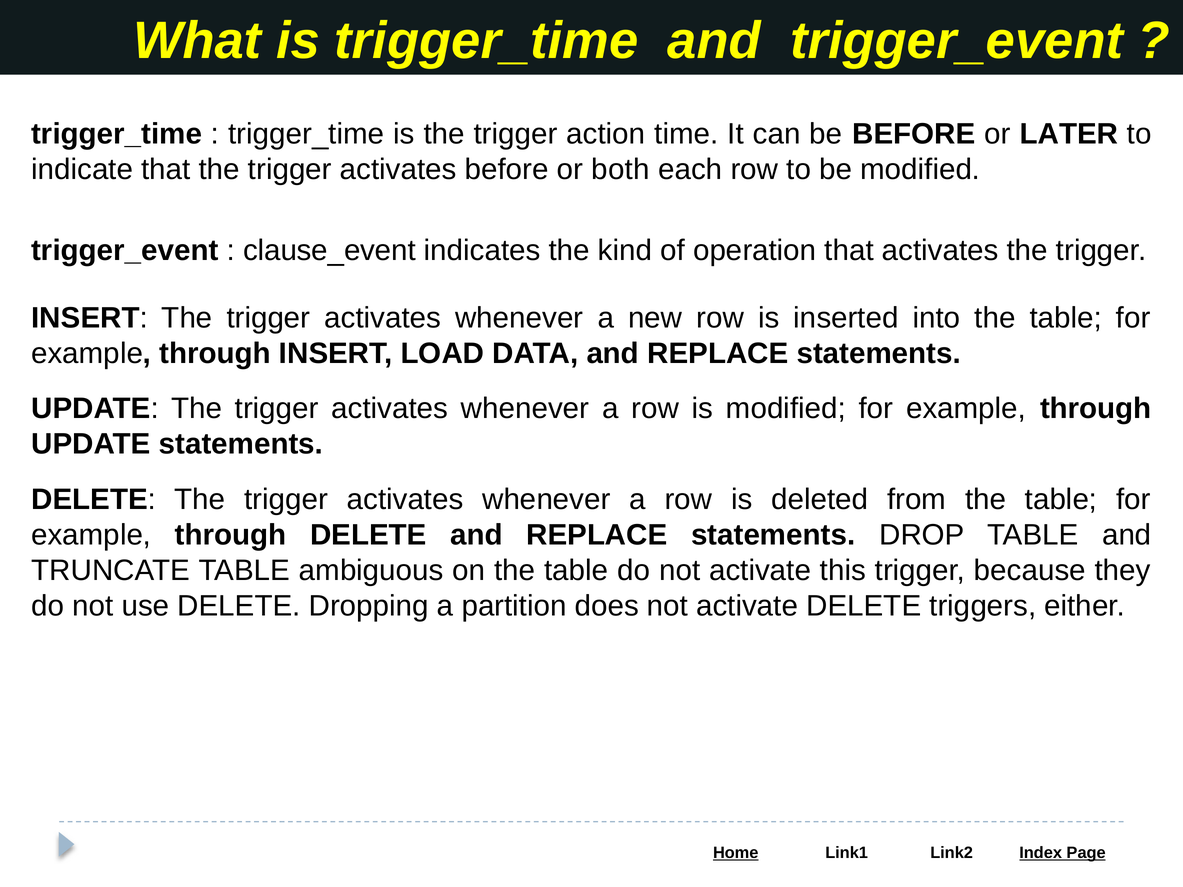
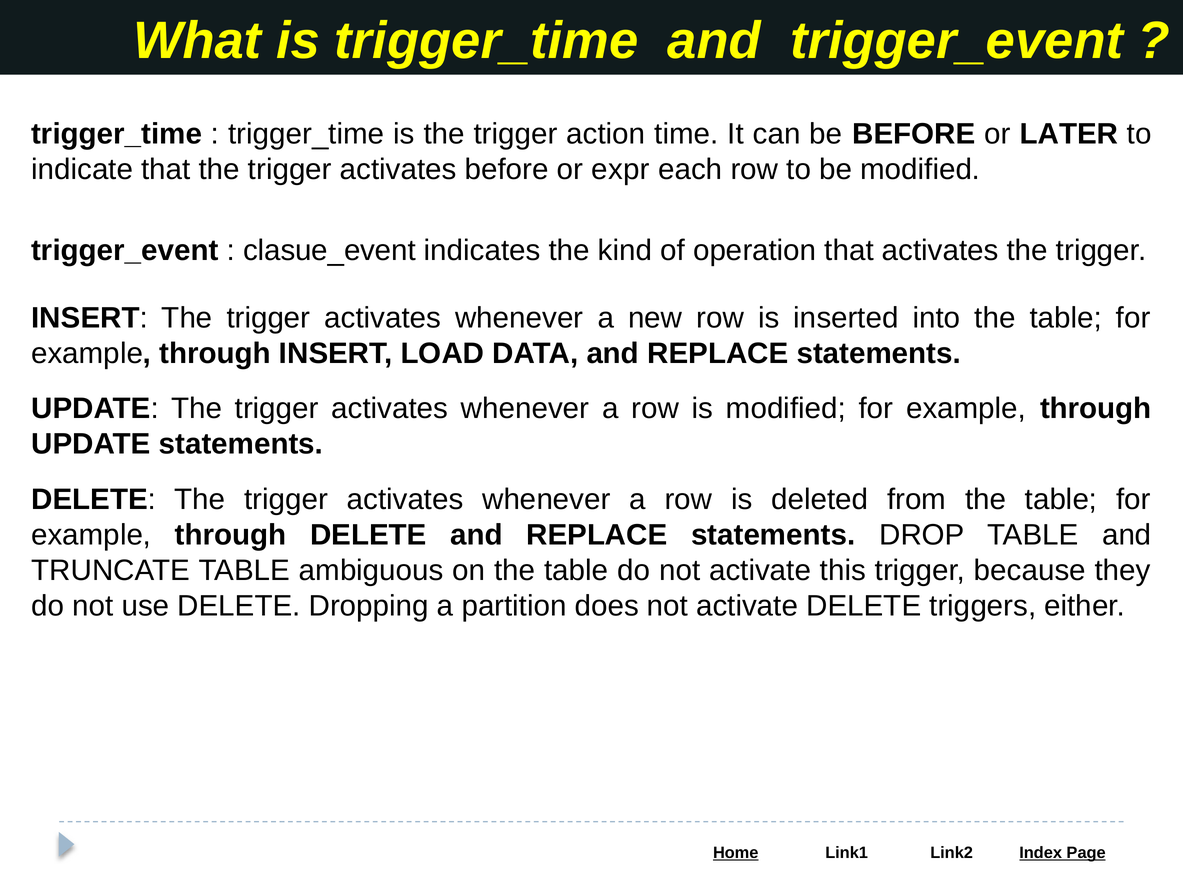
both: both -> expr
clause_event: clause_event -> clasue_event
